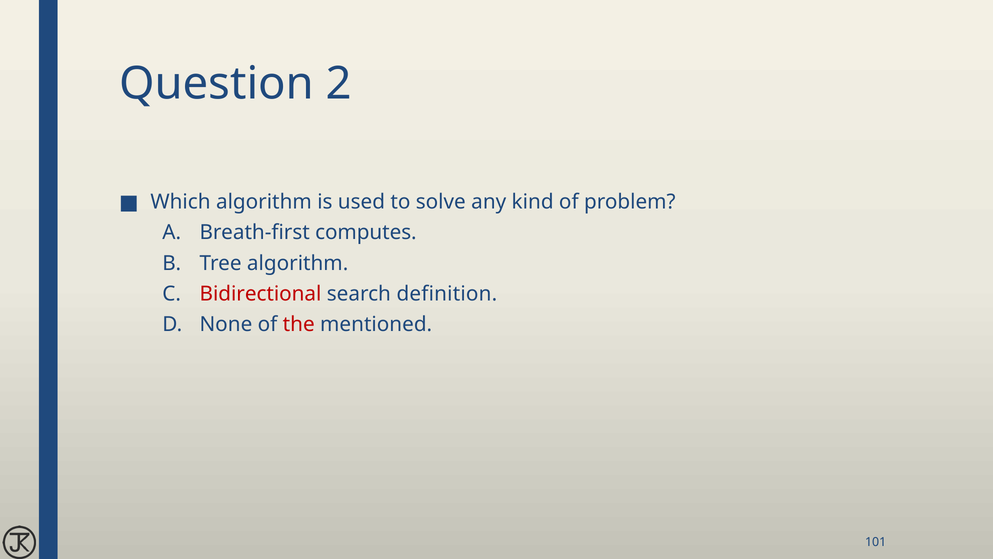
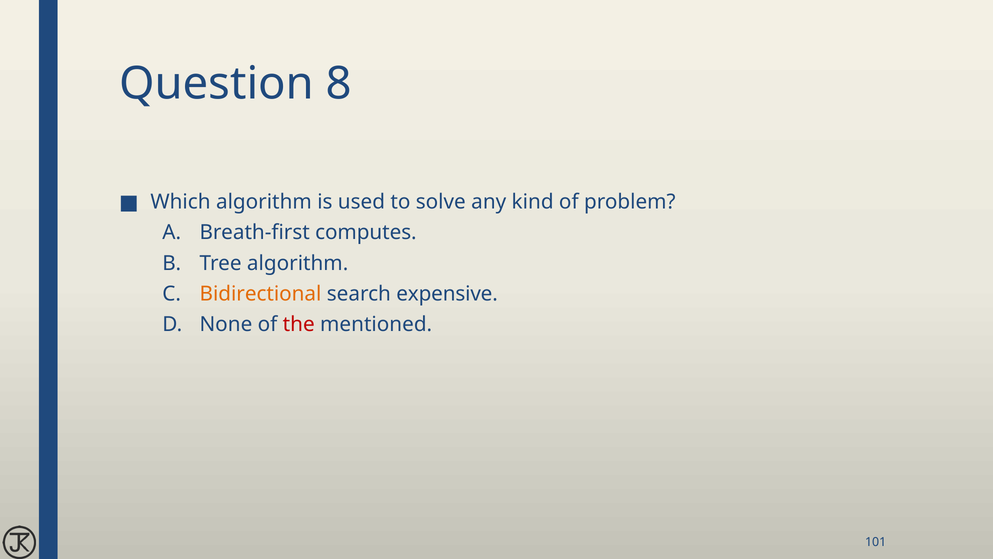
2: 2 -> 8
Bidirectional colour: red -> orange
definition: definition -> expensive
